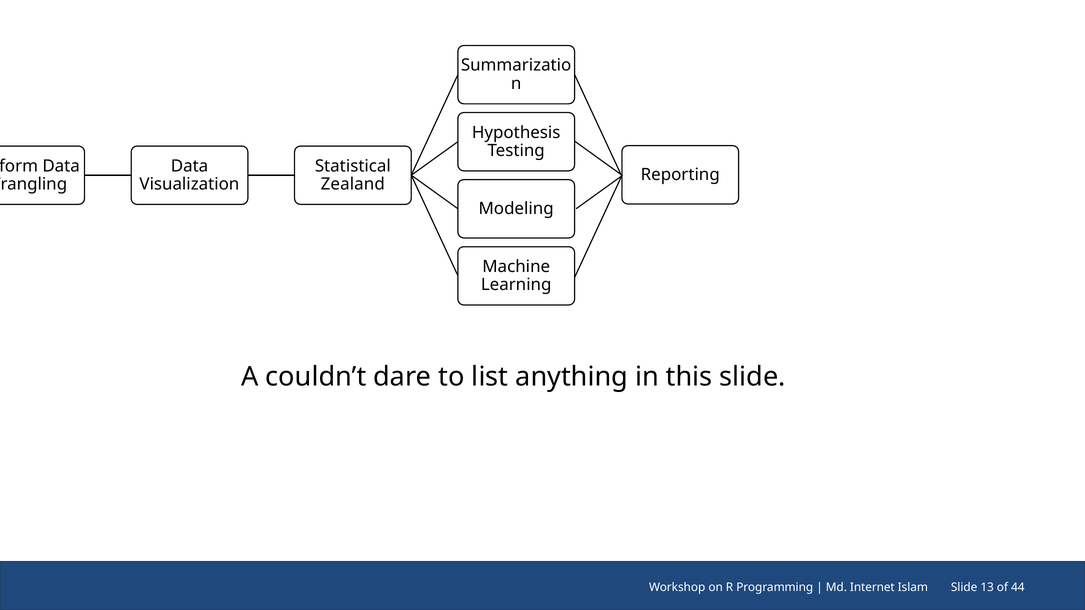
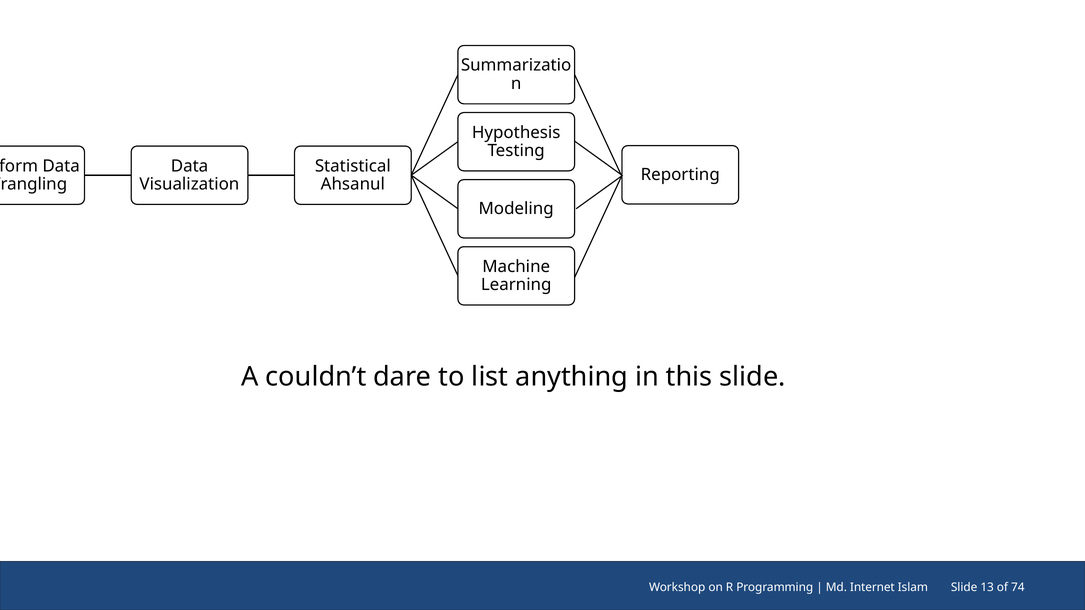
Zealand: Zealand -> Ahsanul
44: 44 -> 74
